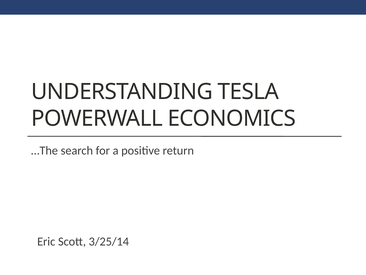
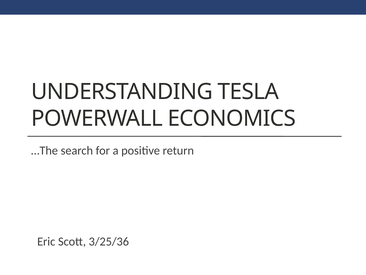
3/25/14: 3/25/14 -> 3/25/36
